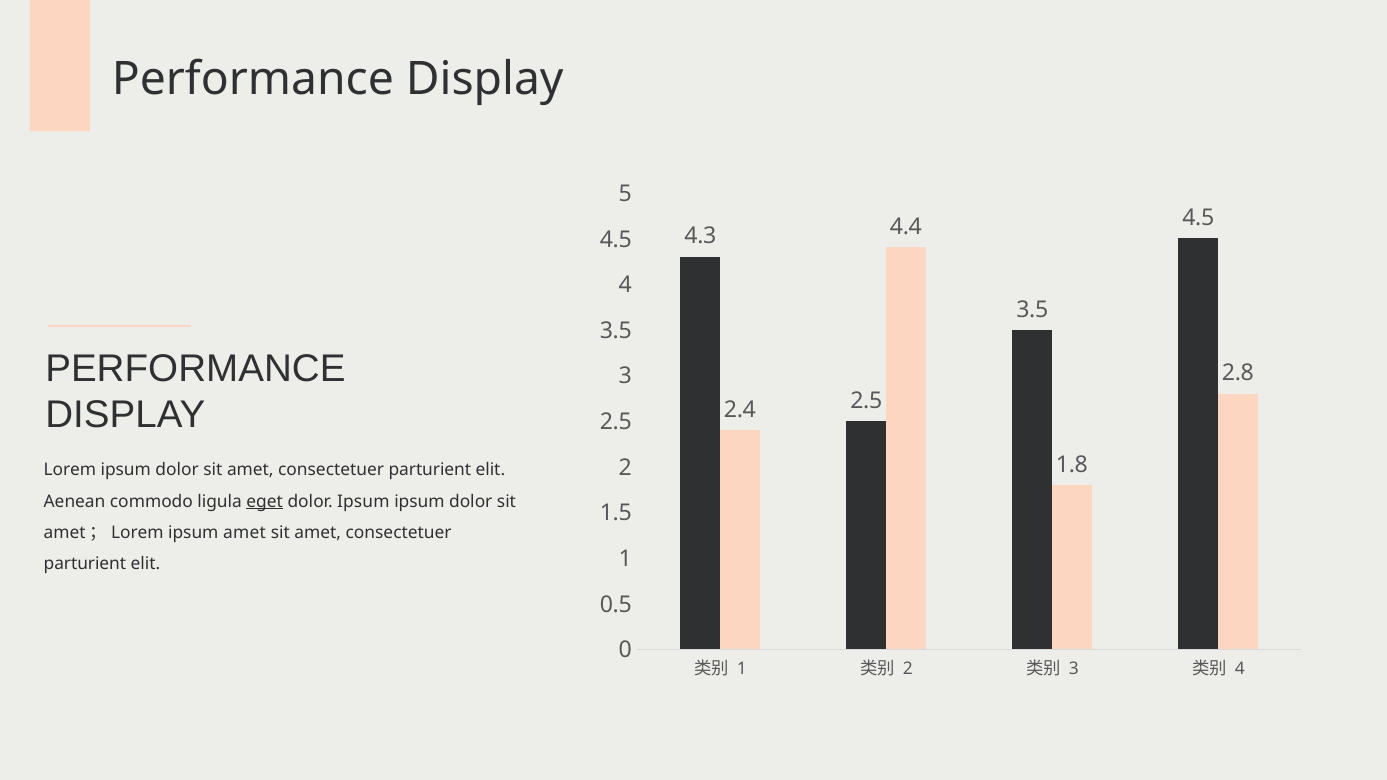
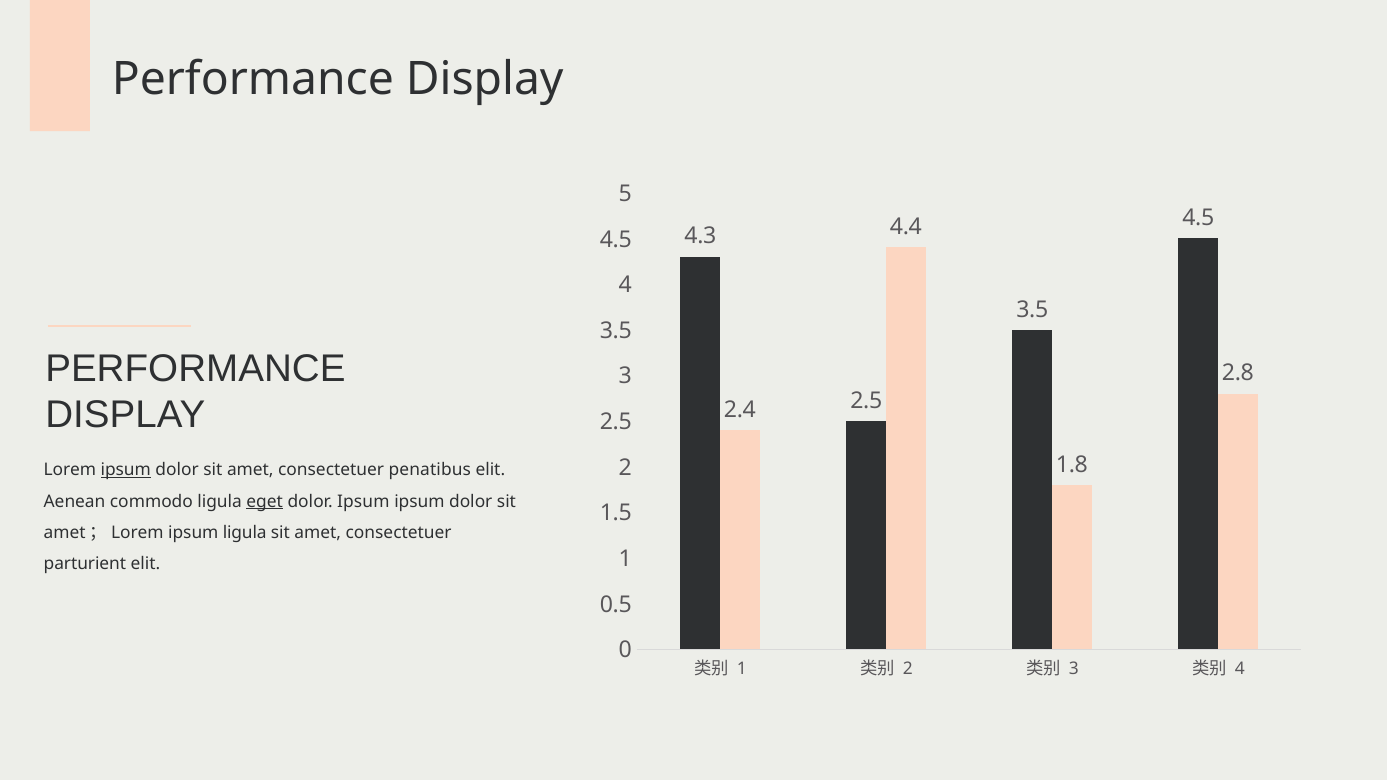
ipsum at (126, 470) underline: none -> present
parturient at (430, 470): parturient -> penatibus
ipsum amet: amet -> ligula
